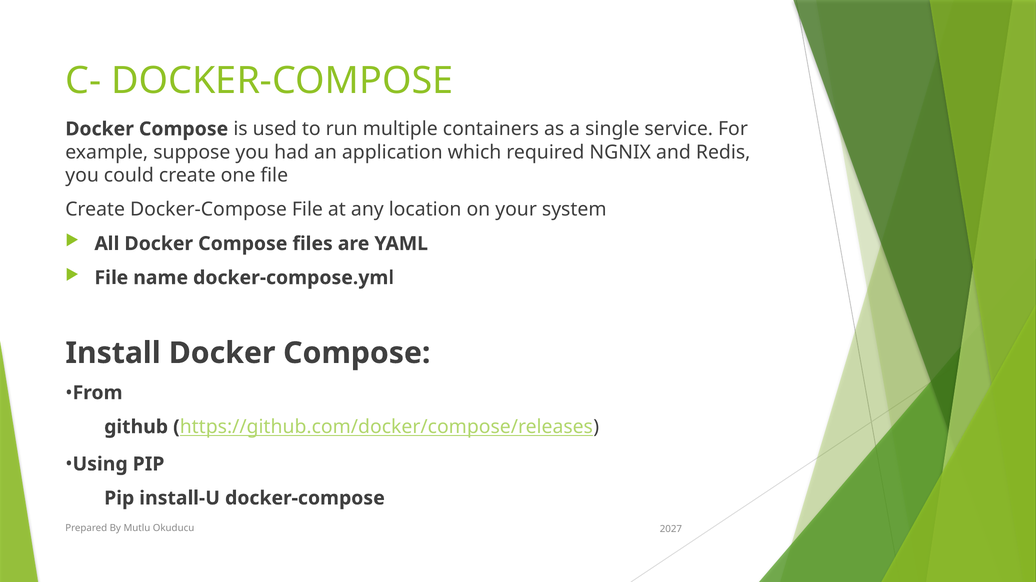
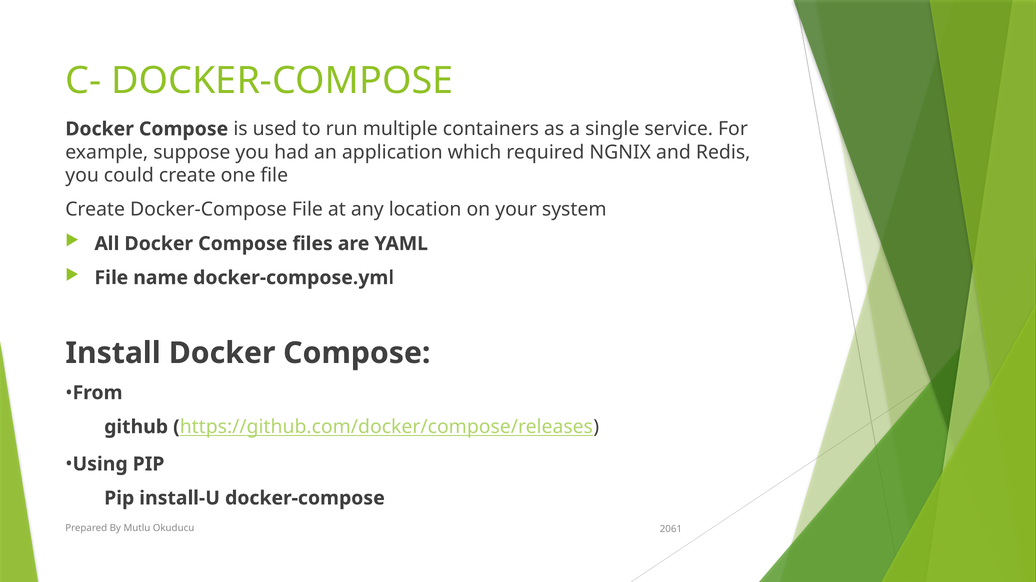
2027: 2027 -> 2061
